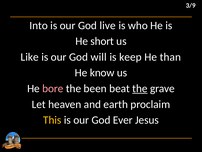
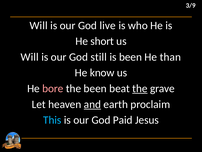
Into at (39, 25): Into -> Will
Like at (30, 57): Like -> Will
will: will -> still
is keep: keep -> been
and underline: none -> present
This colour: yellow -> light blue
Ever: Ever -> Paid
